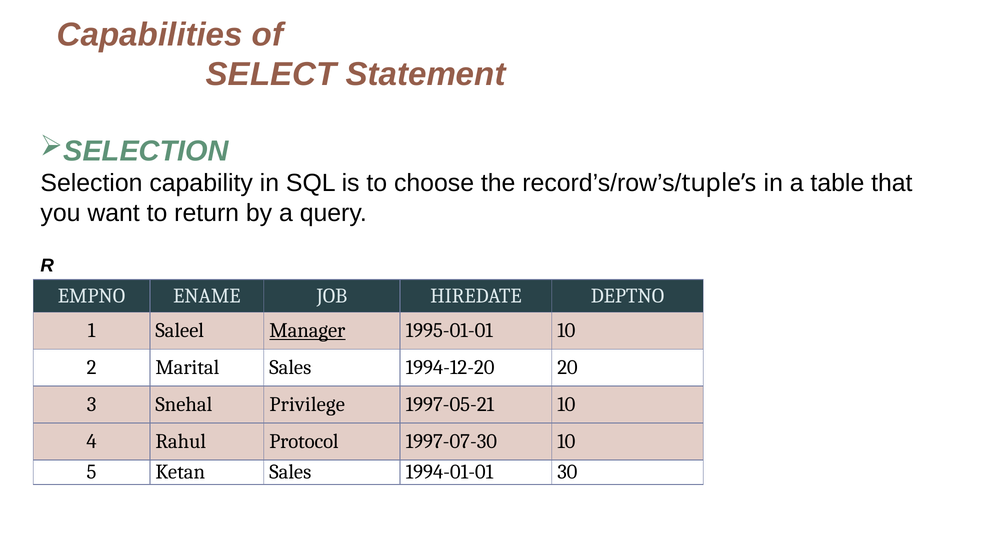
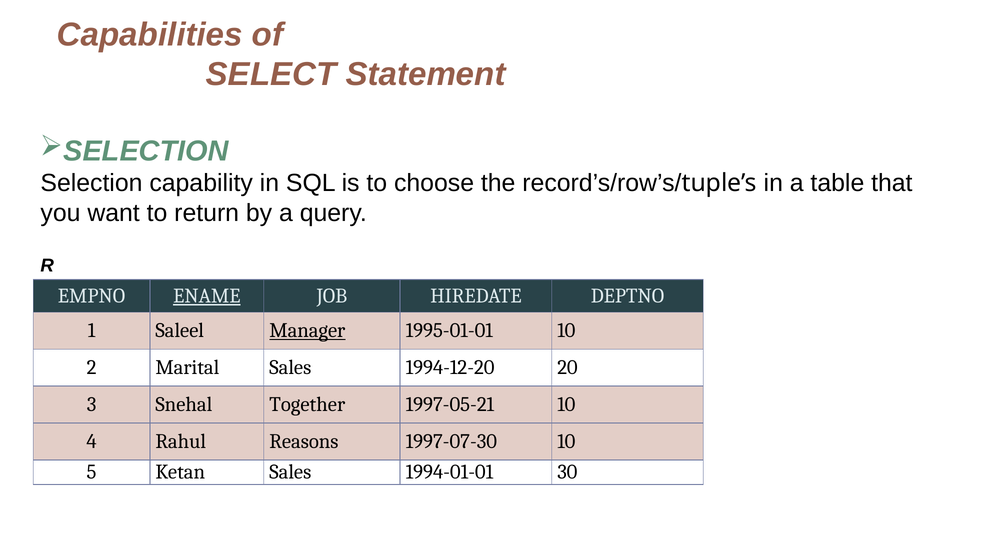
ENAME underline: none -> present
Privilege: Privilege -> Together
Protocol: Protocol -> Reasons
